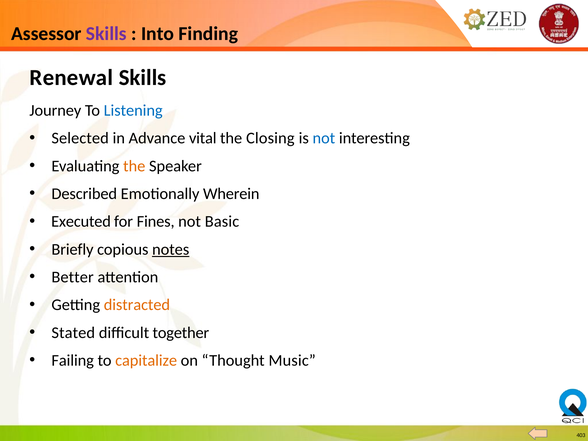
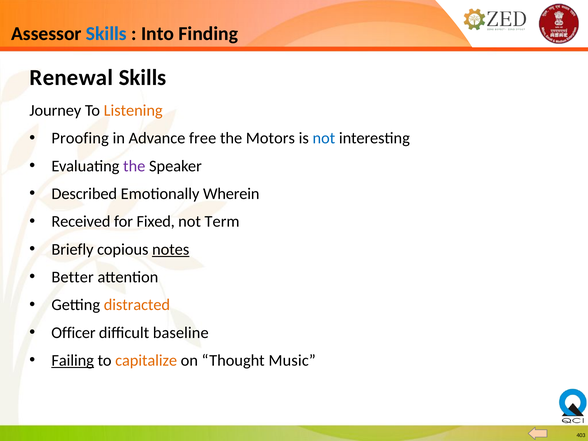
Skills at (106, 34) colour: purple -> blue
Listening colour: blue -> orange
Selected: Selected -> Proofing
vital: vital -> free
Closing: Closing -> Motors
the at (134, 166) colour: orange -> purple
Executed: Executed -> Received
Fines: Fines -> Fixed
Basic: Basic -> Term
Stated: Stated -> Officer
together: together -> baseline
Failing underline: none -> present
